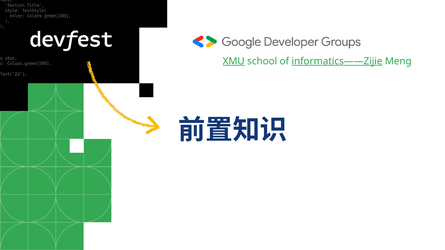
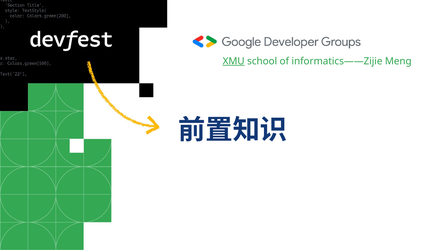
informatics——Zijie underline: present -> none
